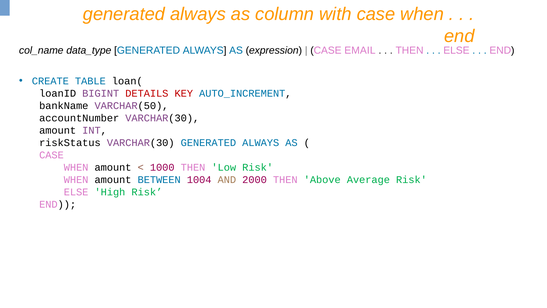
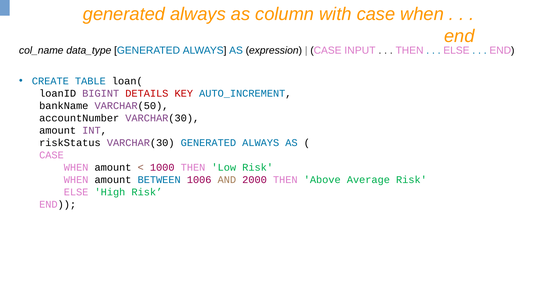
EMAIL: EMAIL -> INPUT
1004: 1004 -> 1006
